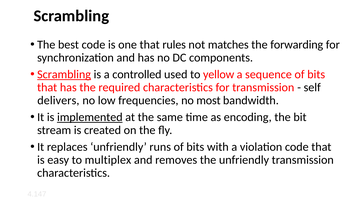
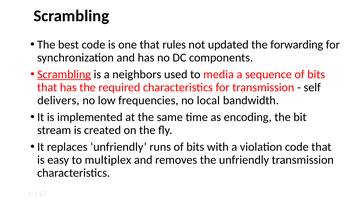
matches: matches -> updated
controlled: controlled -> neighbors
yellow: yellow -> media
most: most -> local
implemented underline: present -> none
